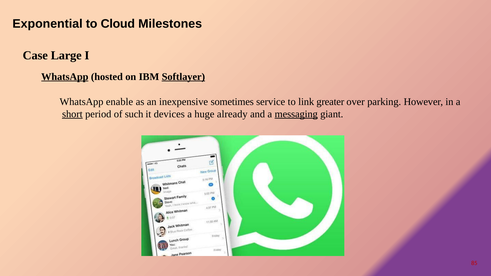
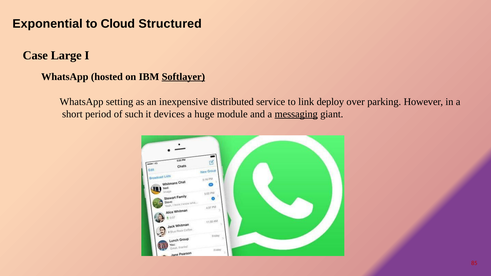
Milestones: Milestones -> Structured
WhatsApp at (65, 77) underline: present -> none
enable: enable -> setting
sometimes: sometimes -> distributed
greater: greater -> deploy
short underline: present -> none
already: already -> module
